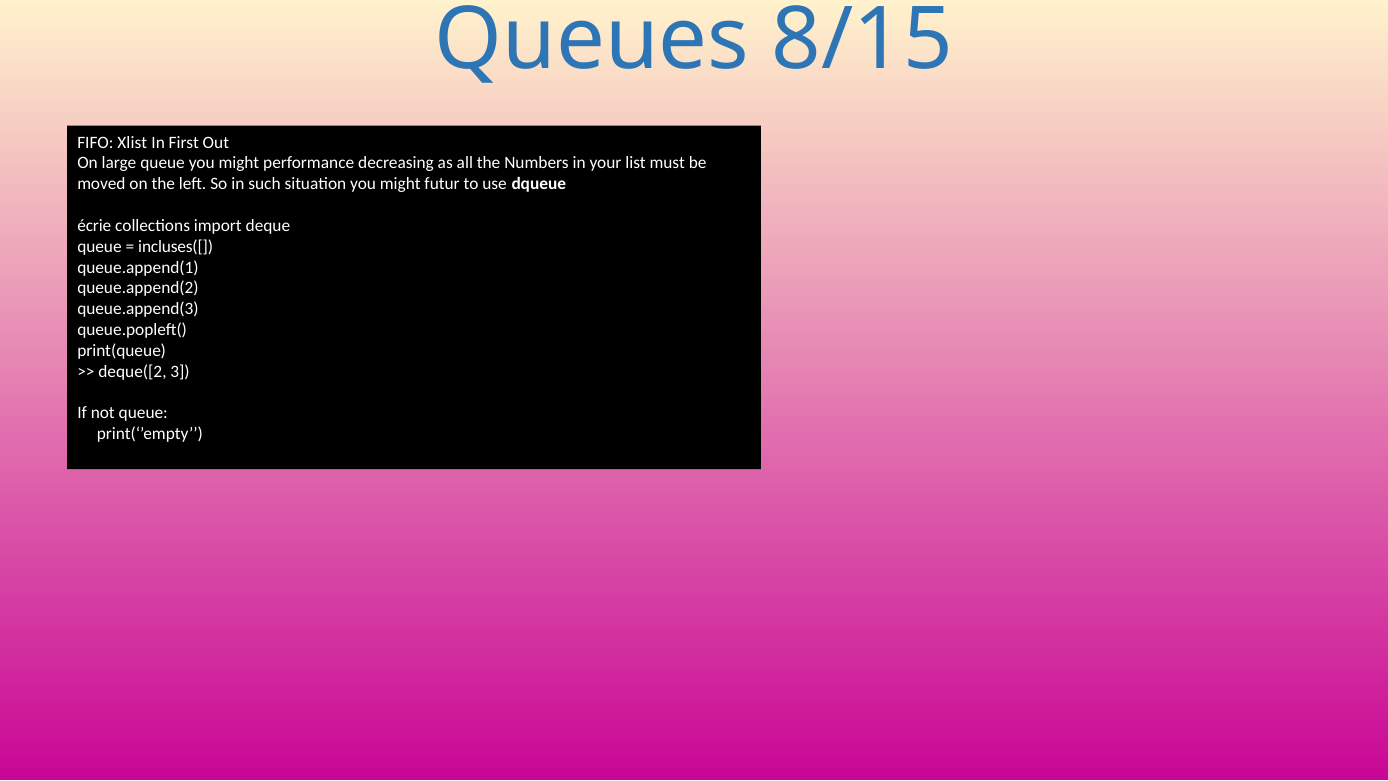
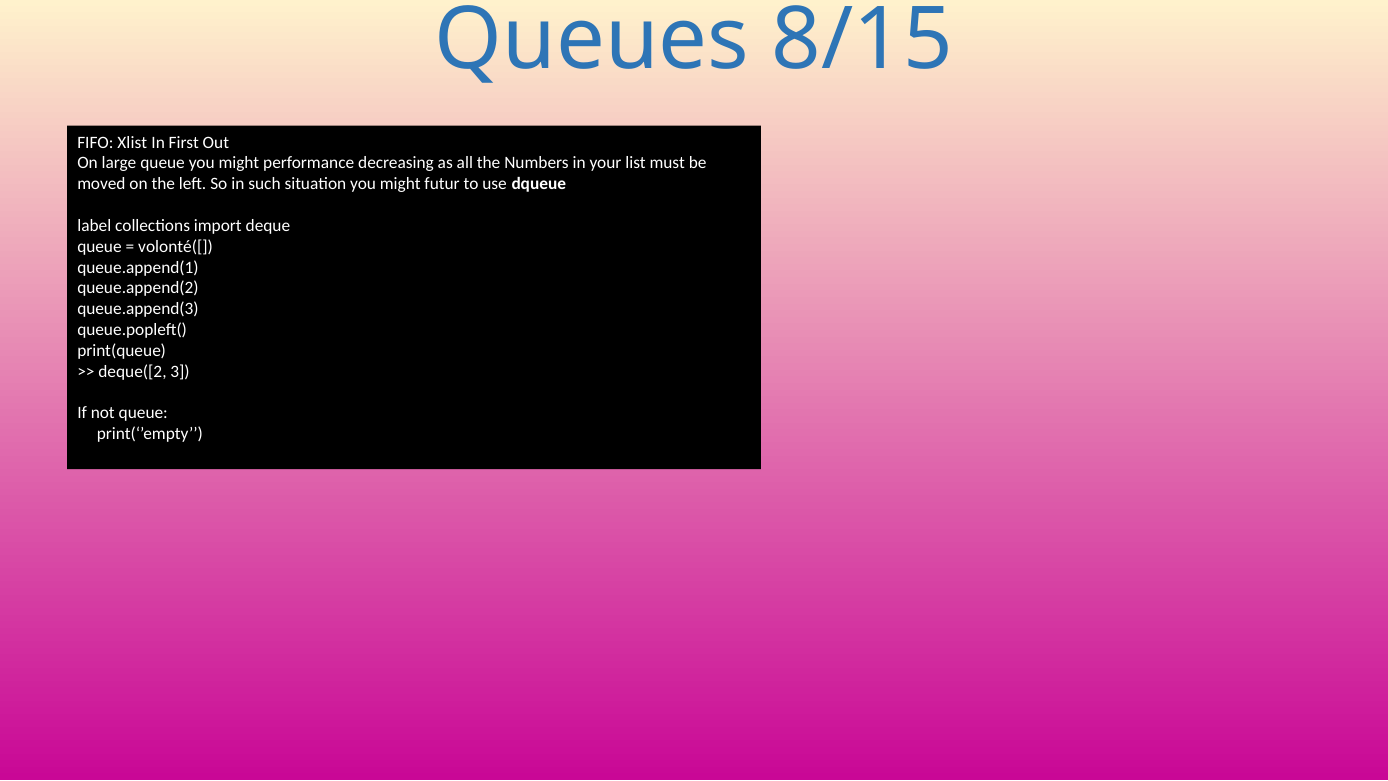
écrie: écrie -> label
incluses([: incluses([ -> volonté([
